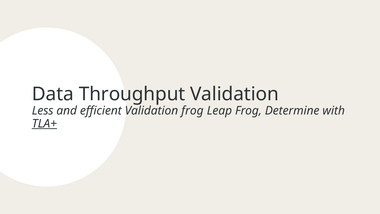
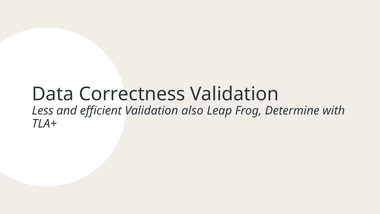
Throughput: Throughput -> Correctness
Validation frog: frog -> also
TLA+ underline: present -> none
